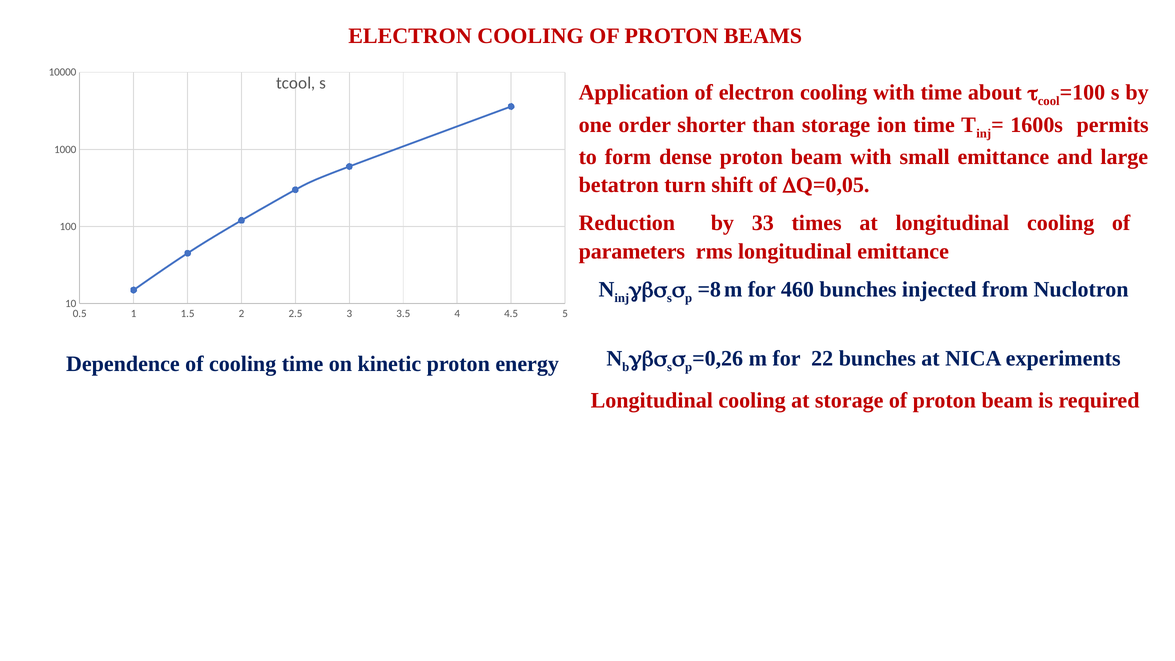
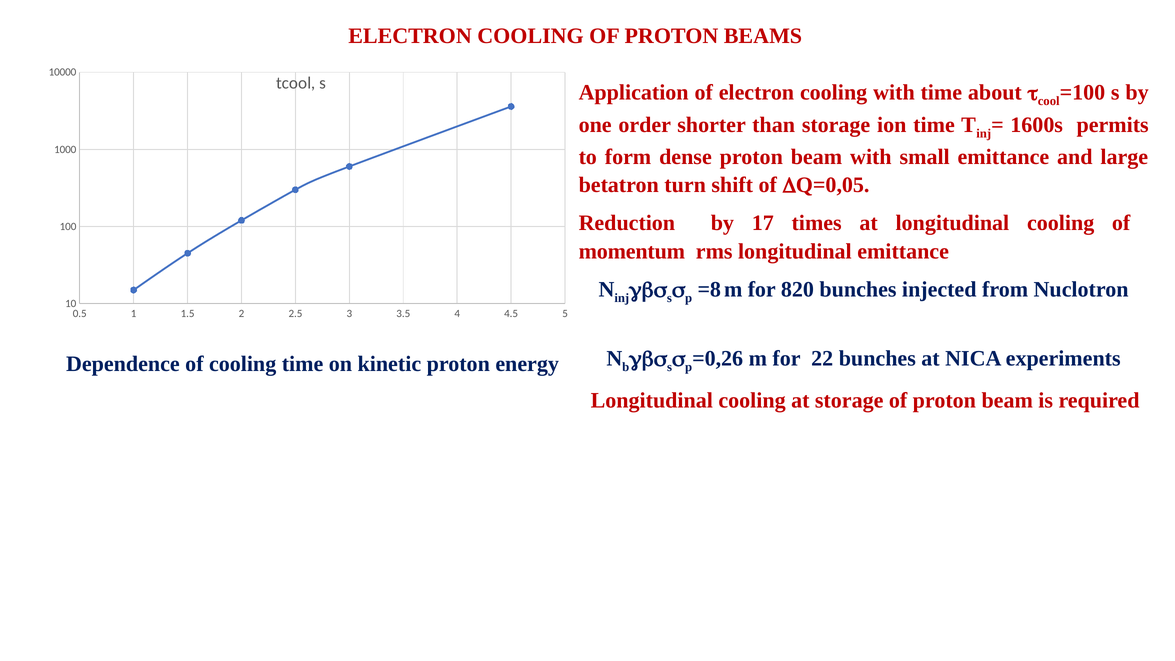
33: 33 -> 17
parameters: parameters -> momentum
460: 460 -> 820
